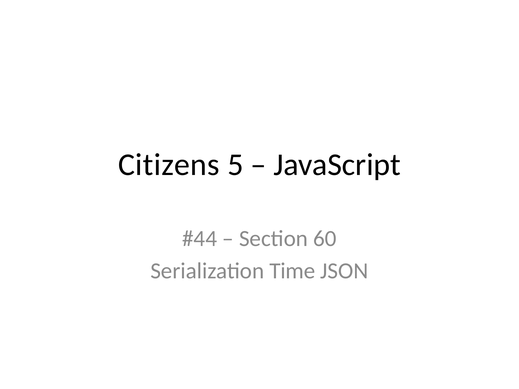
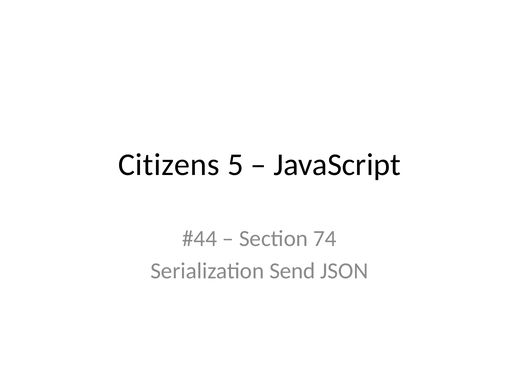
60: 60 -> 74
Time: Time -> Send
